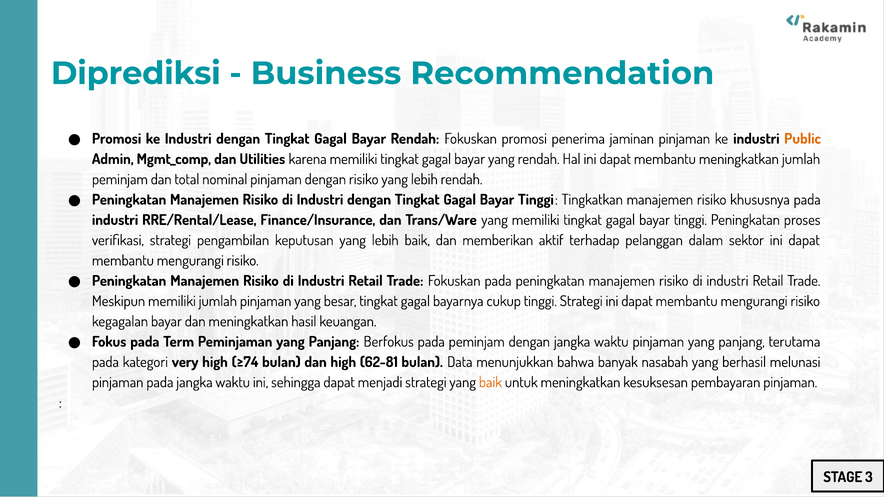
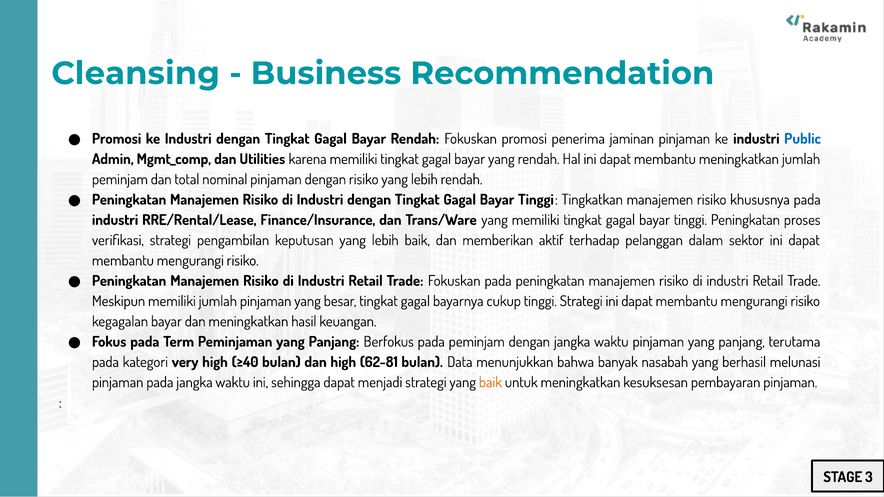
Diprediksi: Diprediksi -> Cleansing
Public colour: orange -> blue
≥74: ≥74 -> ≥40
